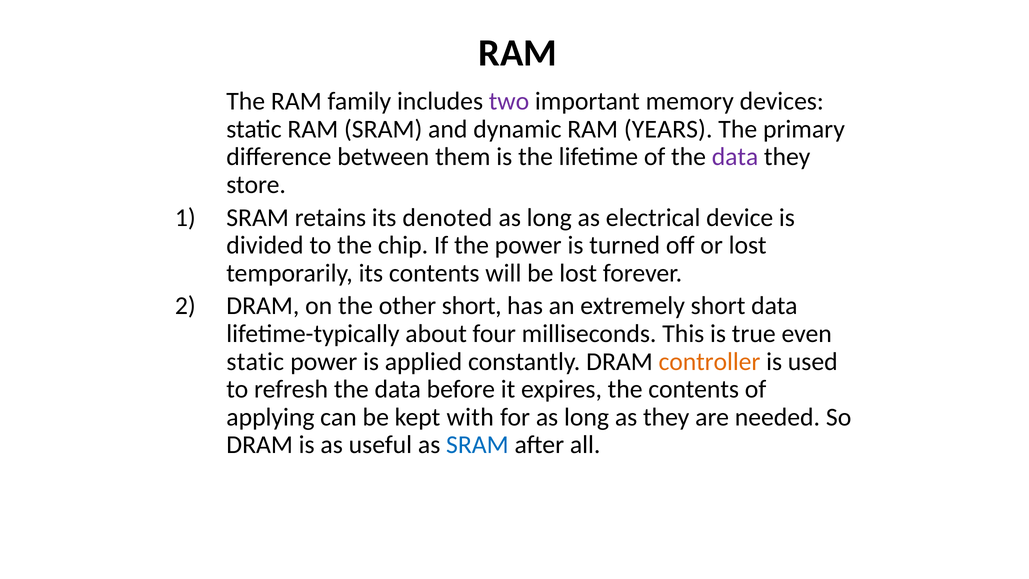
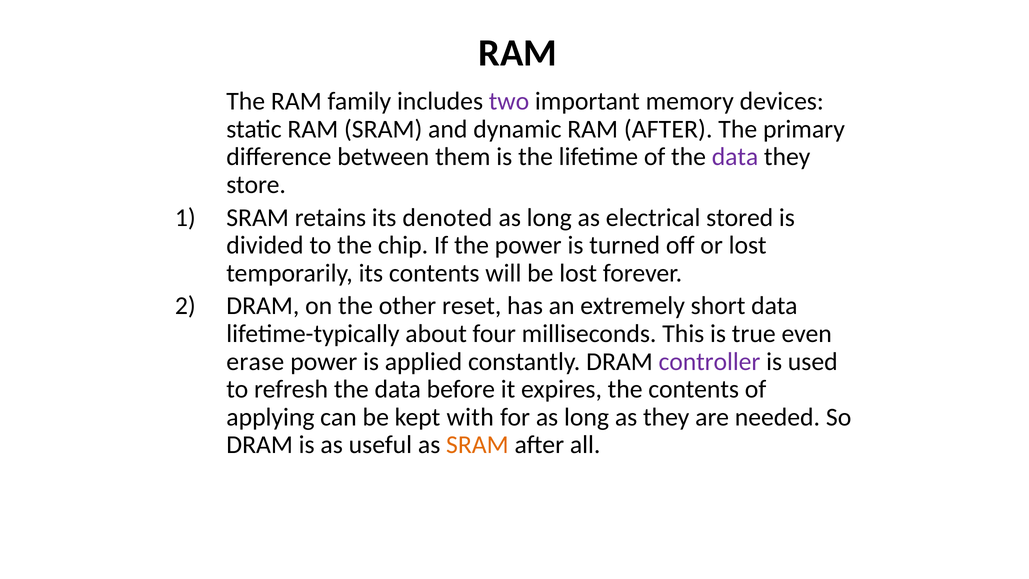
RAM YEARS: YEARS -> AFTER
device: device -> stored
other short: short -> reset
static at (255, 361): static -> erase
controller colour: orange -> purple
SRAM at (477, 445) colour: blue -> orange
